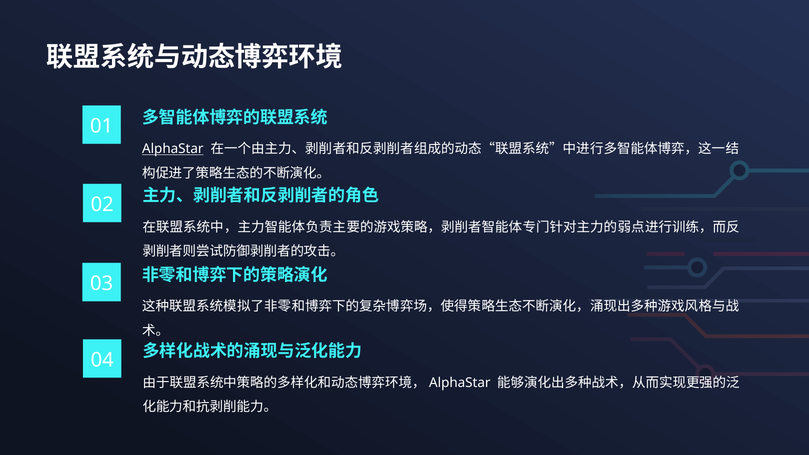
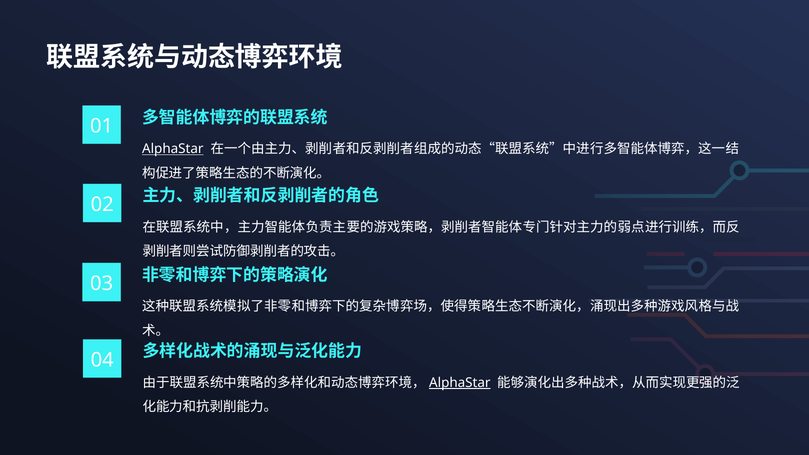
AlphaStar at (460, 383) underline: none -> present
